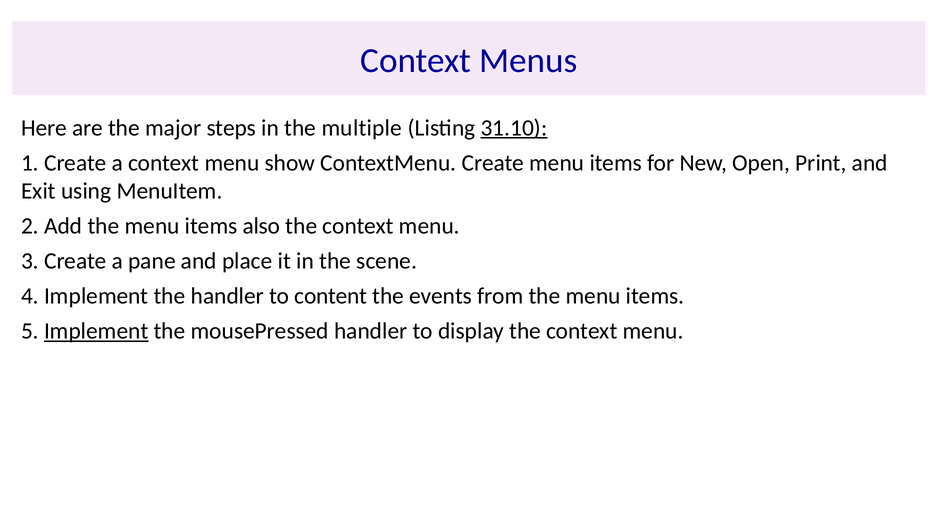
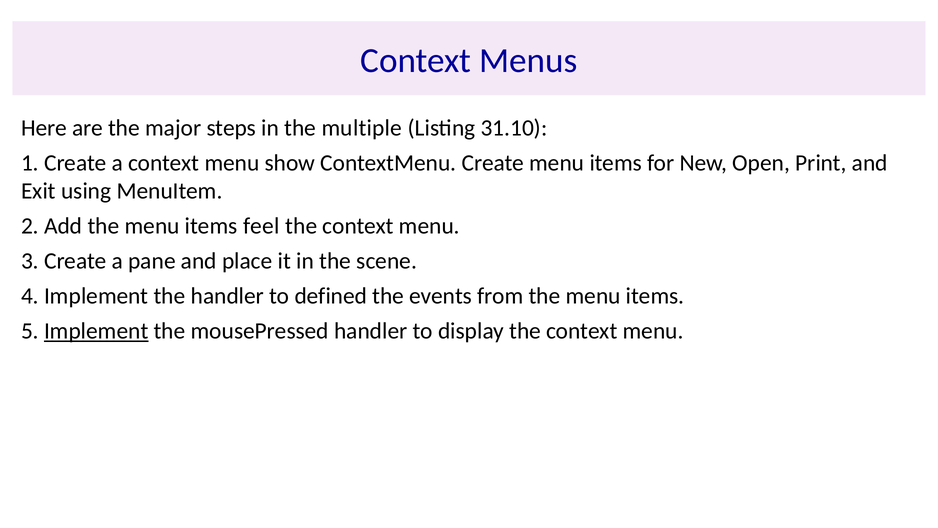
31.10 underline: present -> none
also: also -> feel
content: content -> defined
